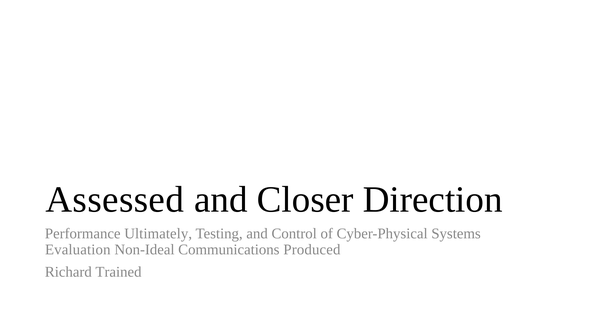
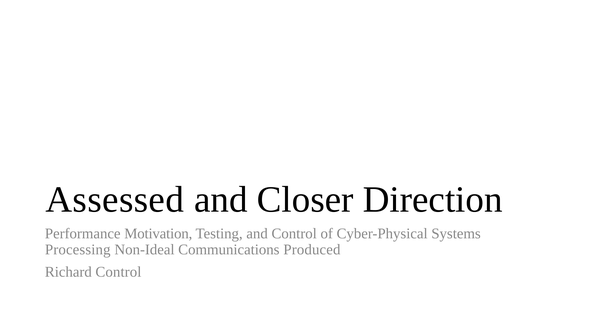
Ultimately: Ultimately -> Motivation
Evaluation: Evaluation -> Processing
Richard Trained: Trained -> Control
